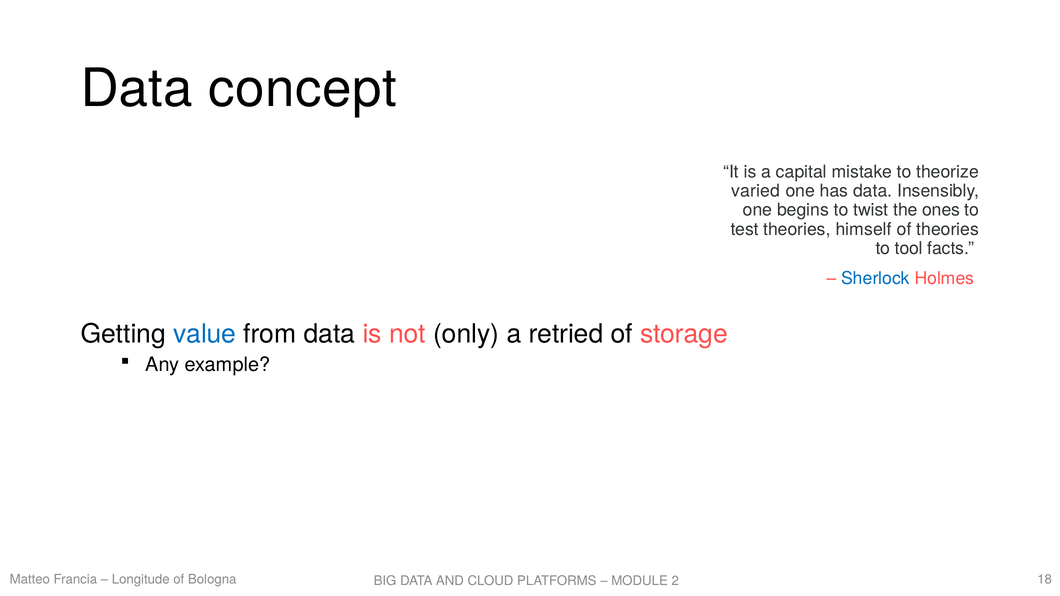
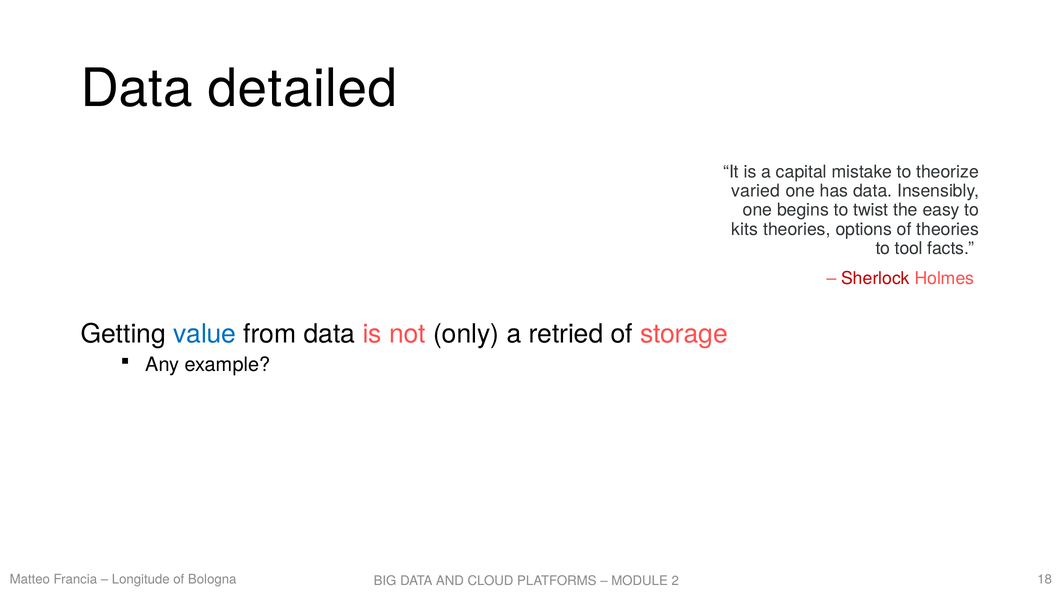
concept: concept -> detailed
ones: ones -> easy
test: test -> kits
himself: himself -> options
Sherlock colour: blue -> red
